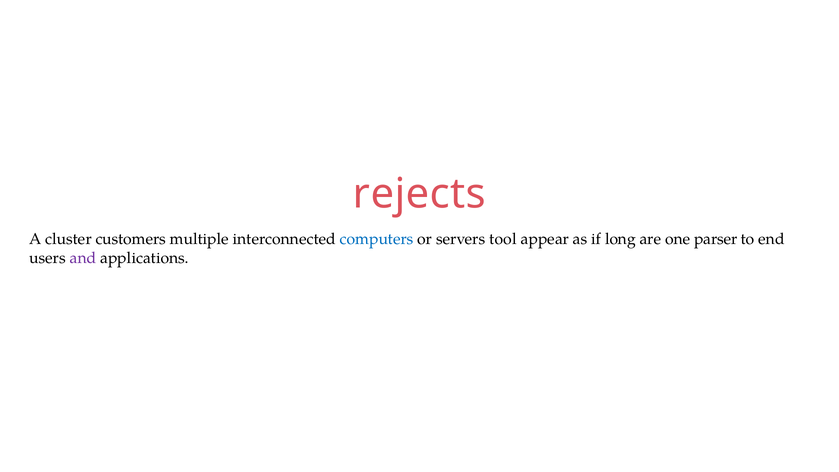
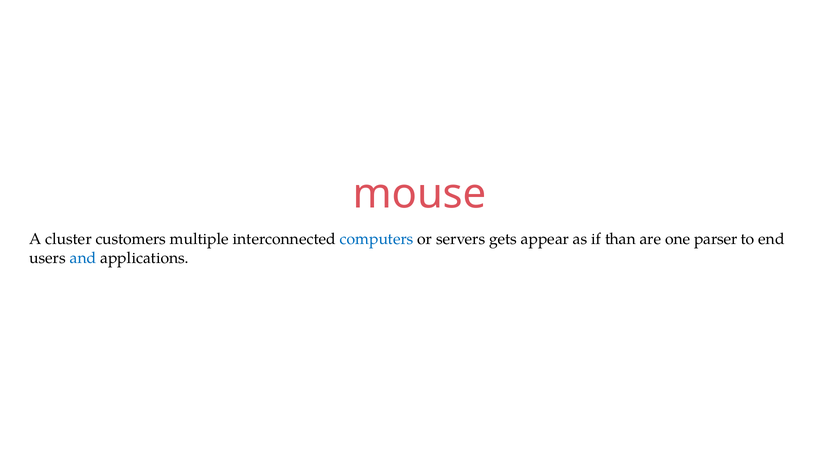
rejects: rejects -> mouse
tool: tool -> gets
long: long -> than
and colour: purple -> blue
